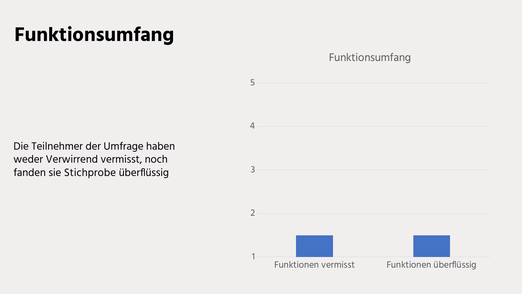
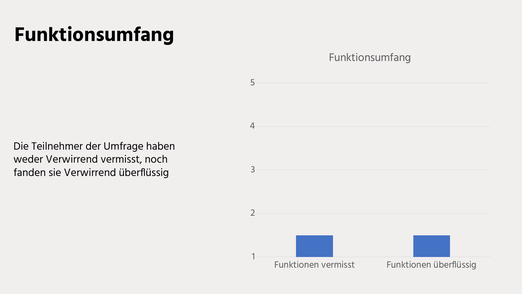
sie Stichprobe: Stichprobe -> Verwirrend
